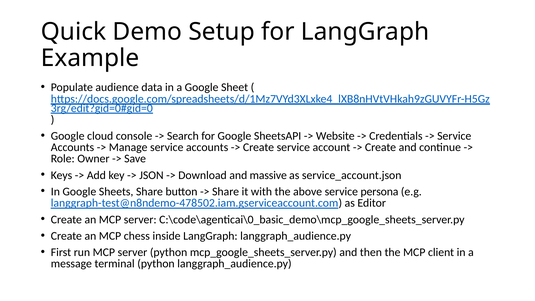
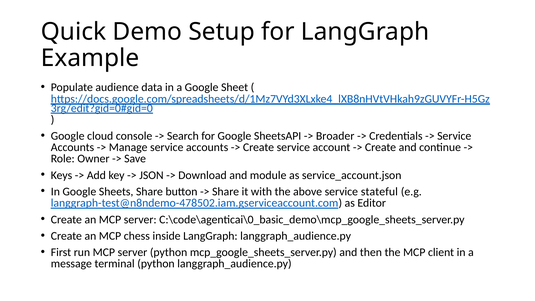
Website: Website -> Broader
massive: massive -> module
persona: persona -> stateful
